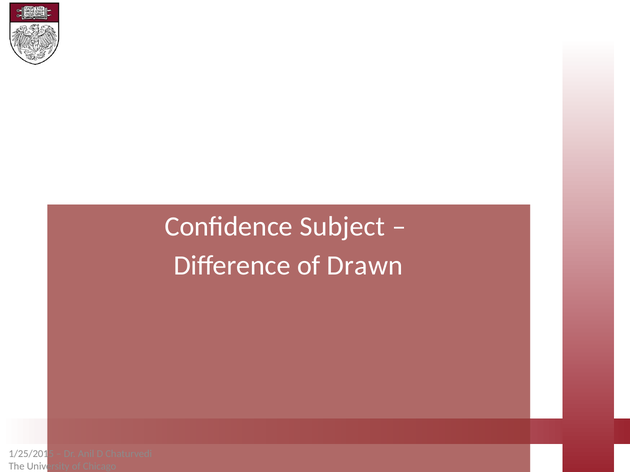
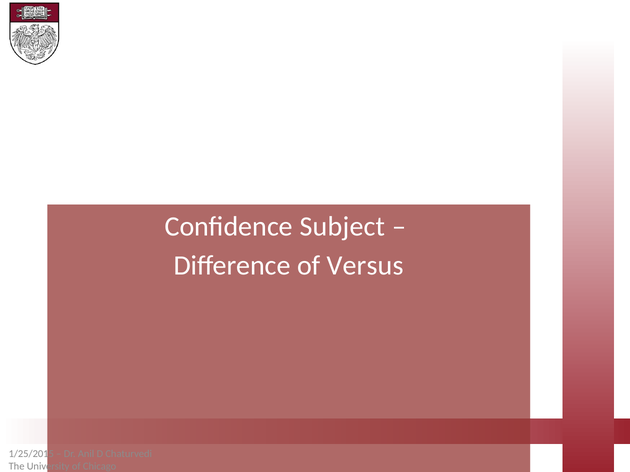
Drawn: Drawn -> Versus
